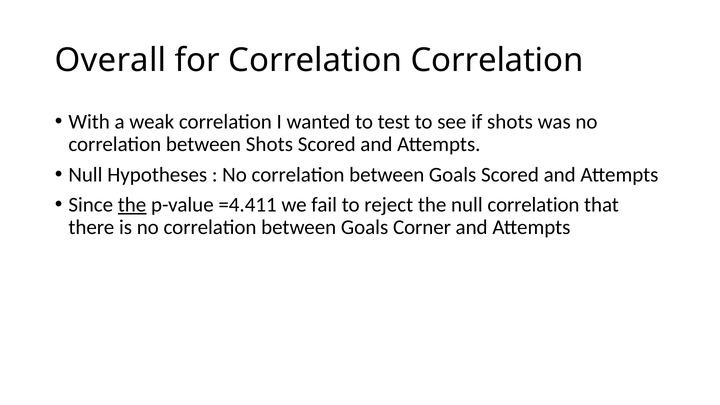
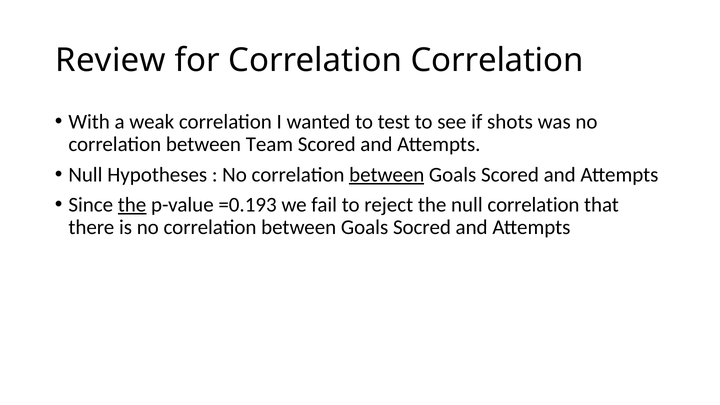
Overall: Overall -> Review
between Shots: Shots -> Team
between at (387, 175) underline: none -> present
=4.411: =4.411 -> =0.193
Corner: Corner -> Socred
